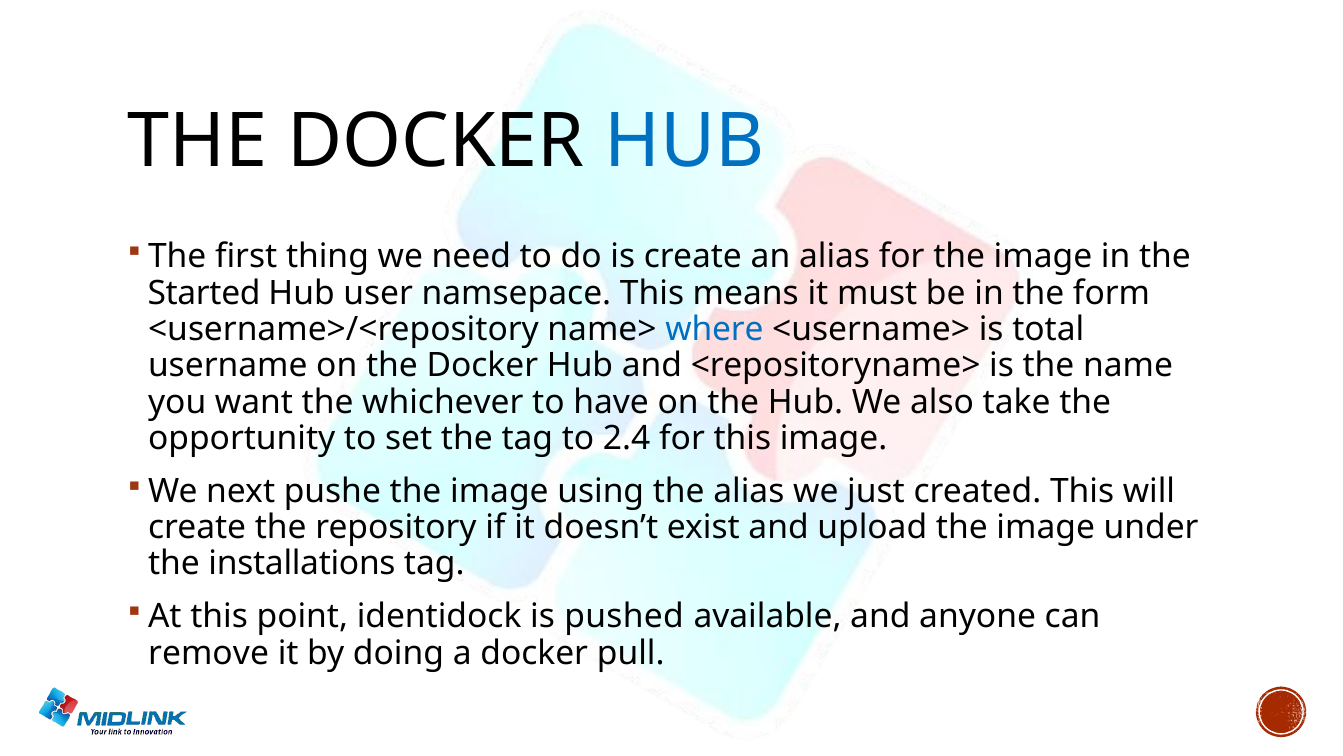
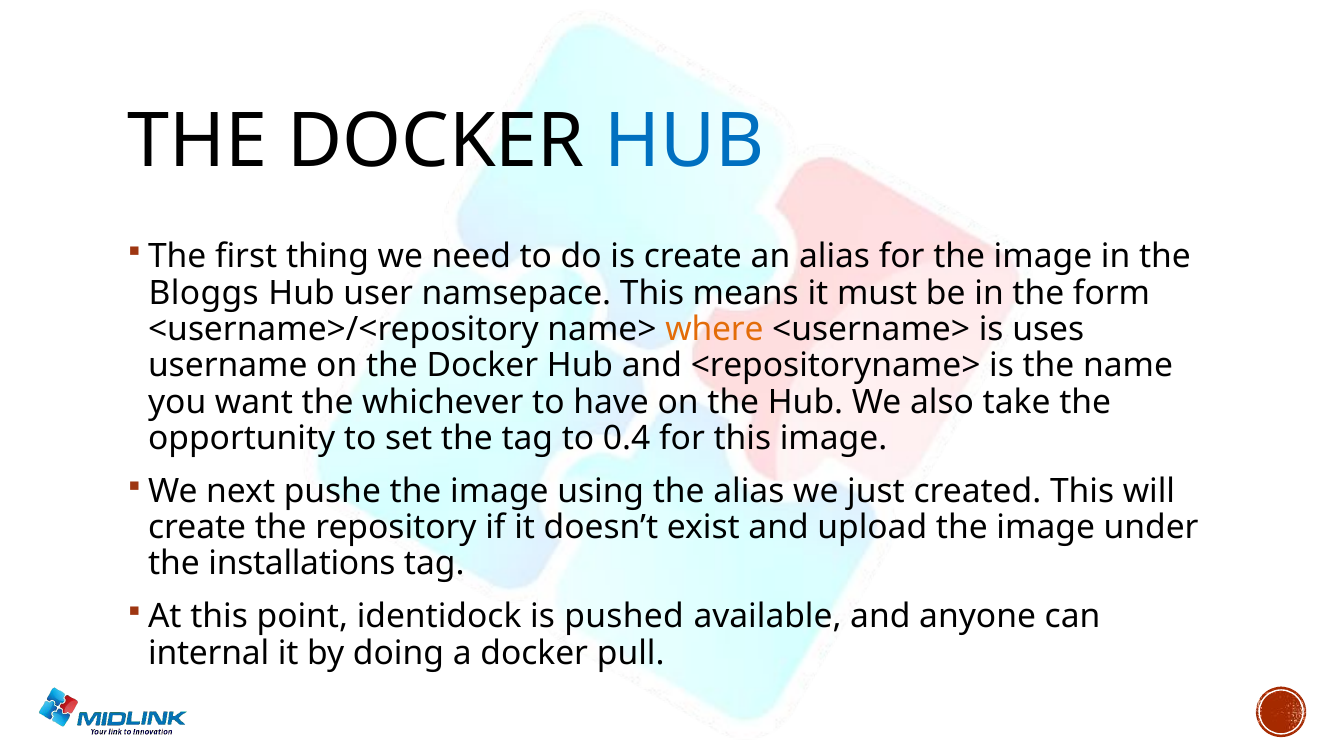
Started: Started -> Bloggs
where colour: blue -> orange
total: total -> uses
2.4: 2.4 -> 0.4
remove: remove -> internal
